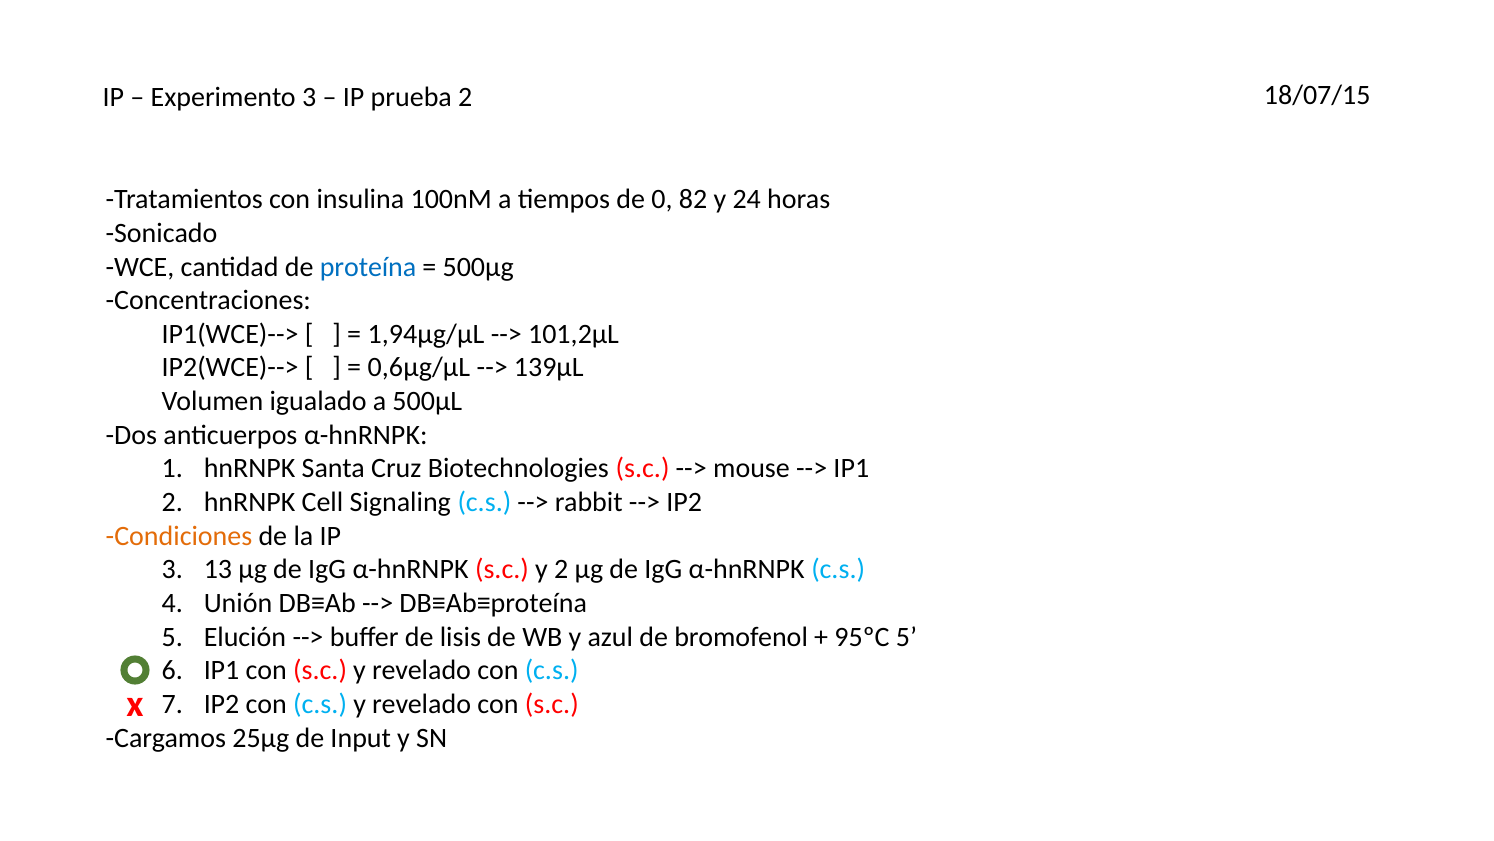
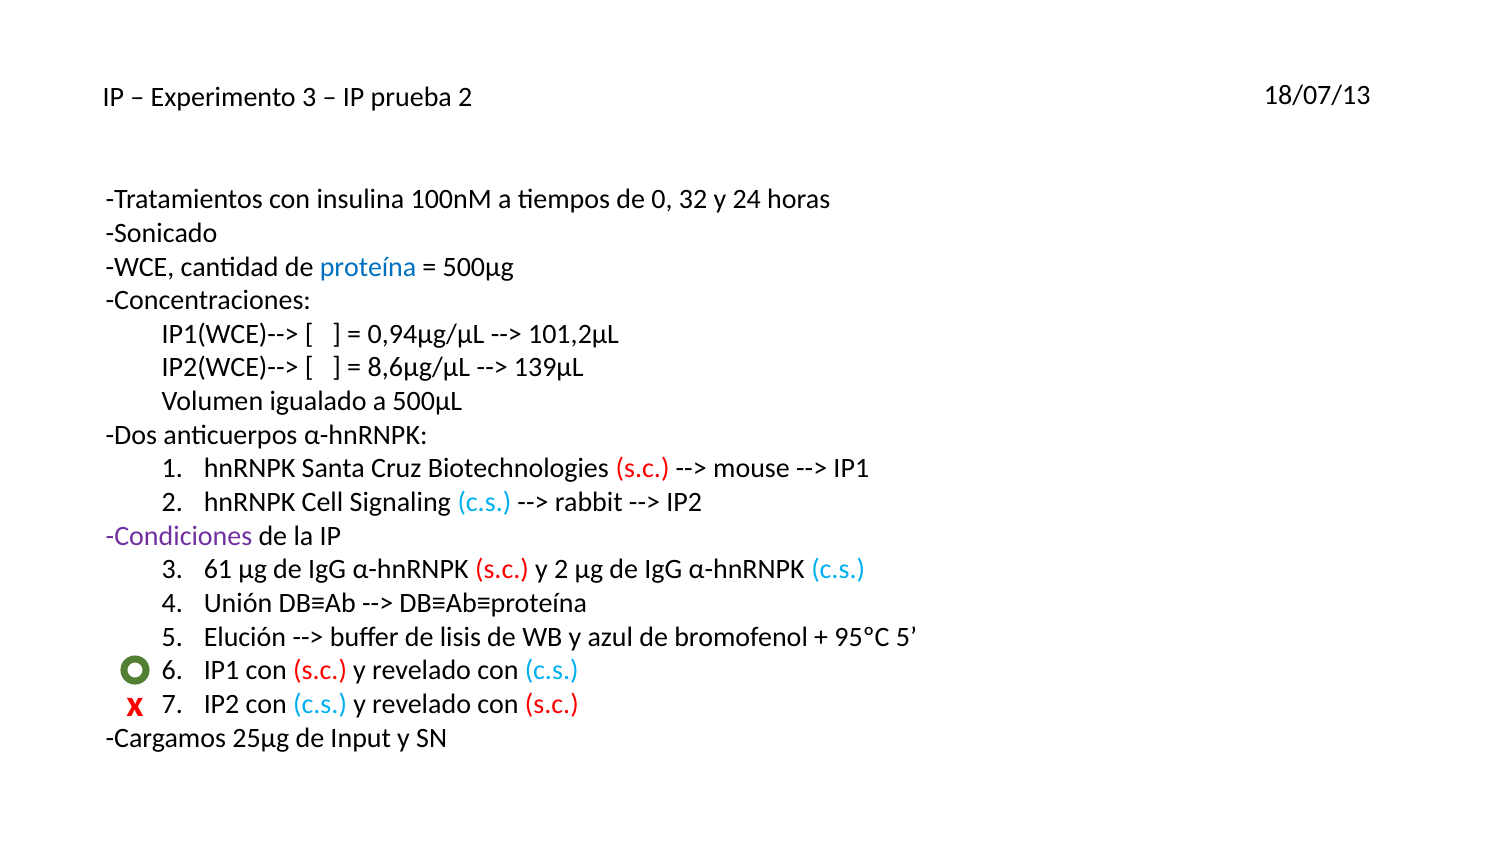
18/07/15: 18/07/15 -> 18/07/13
82: 82 -> 32
1,94µg/µL: 1,94µg/µL -> 0,94µg/µL
0,6µg/µL: 0,6µg/µL -> 8,6µg/µL
Condiciones colour: orange -> purple
13: 13 -> 61
